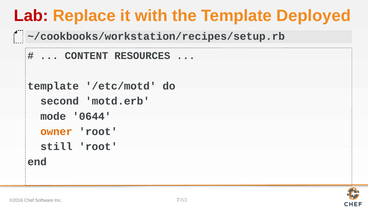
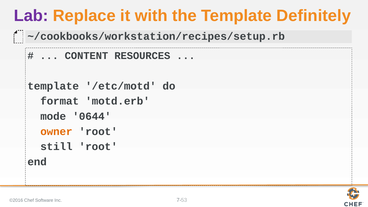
Lab colour: red -> purple
Deployed: Deployed -> Definitely
second: second -> format
